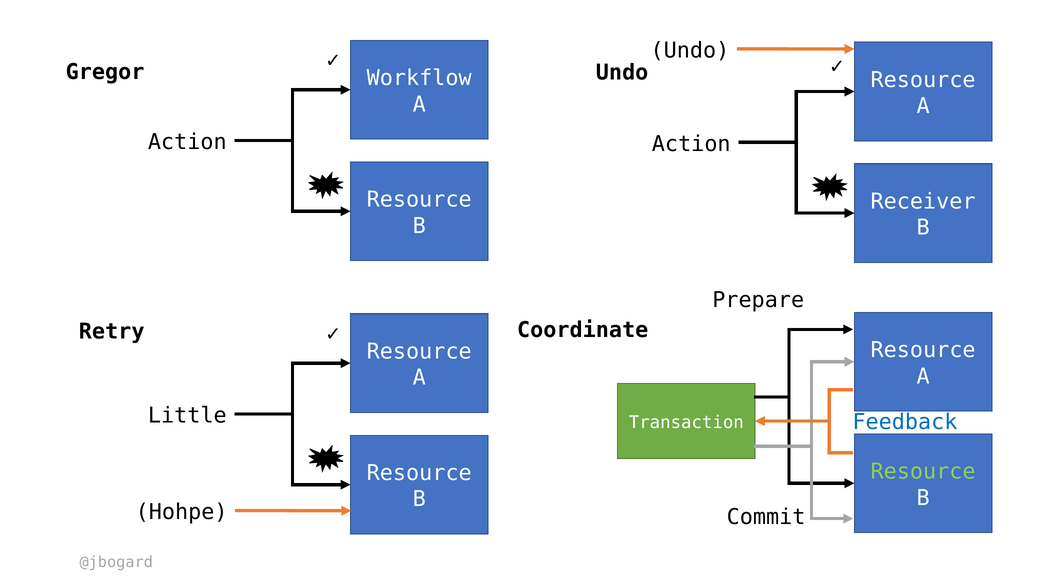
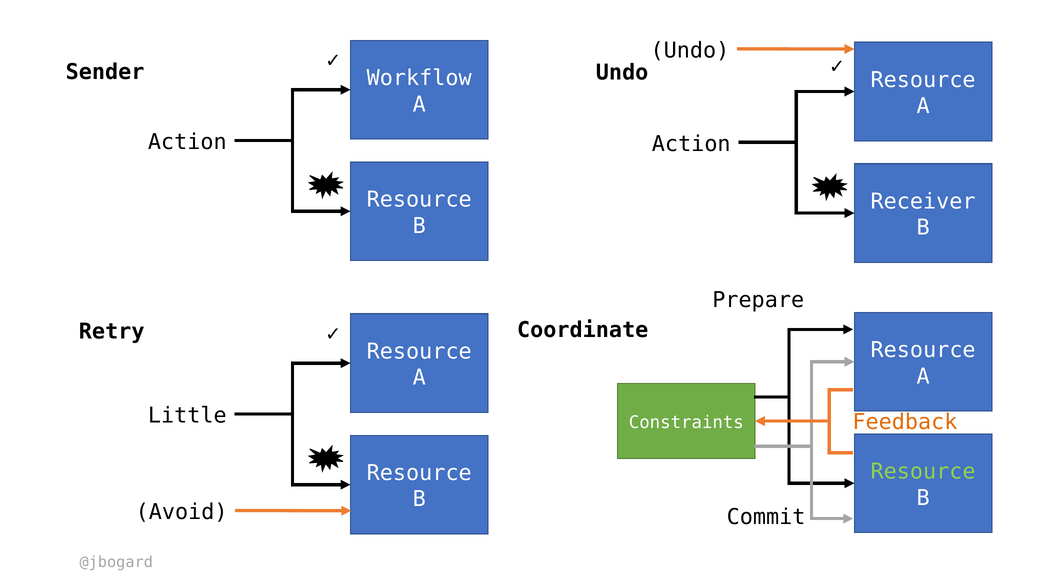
Gregor: Gregor -> Sender
Feedback colour: blue -> orange
Transaction: Transaction -> Constraints
Hohpe: Hohpe -> Avoid
